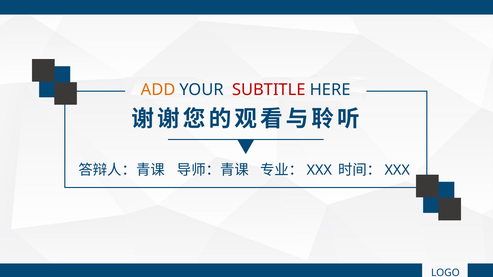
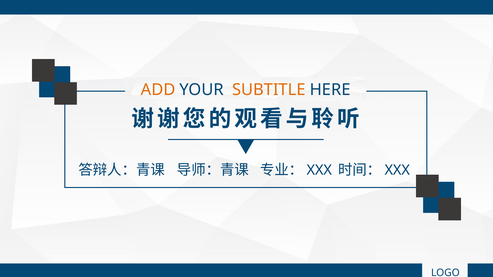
SUBTITLE colour: red -> orange
